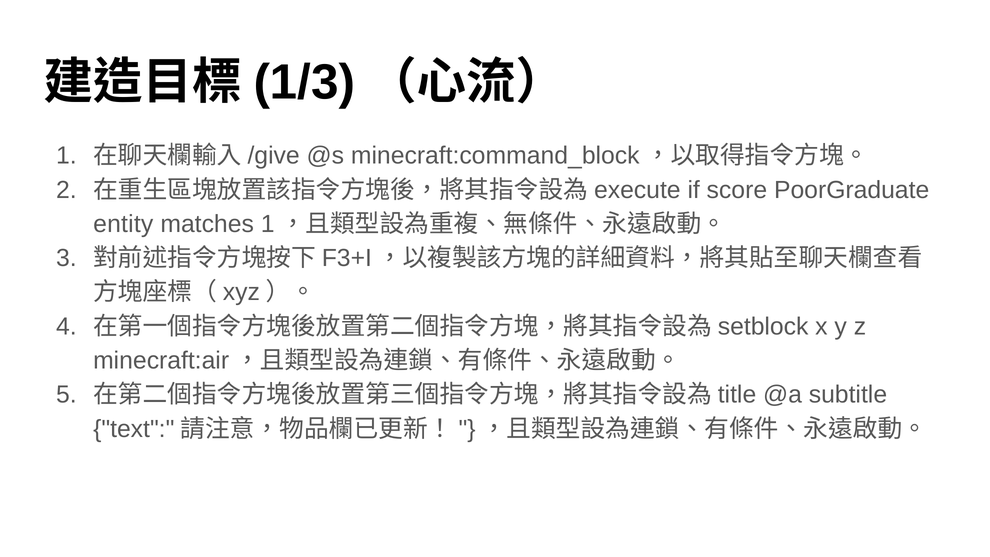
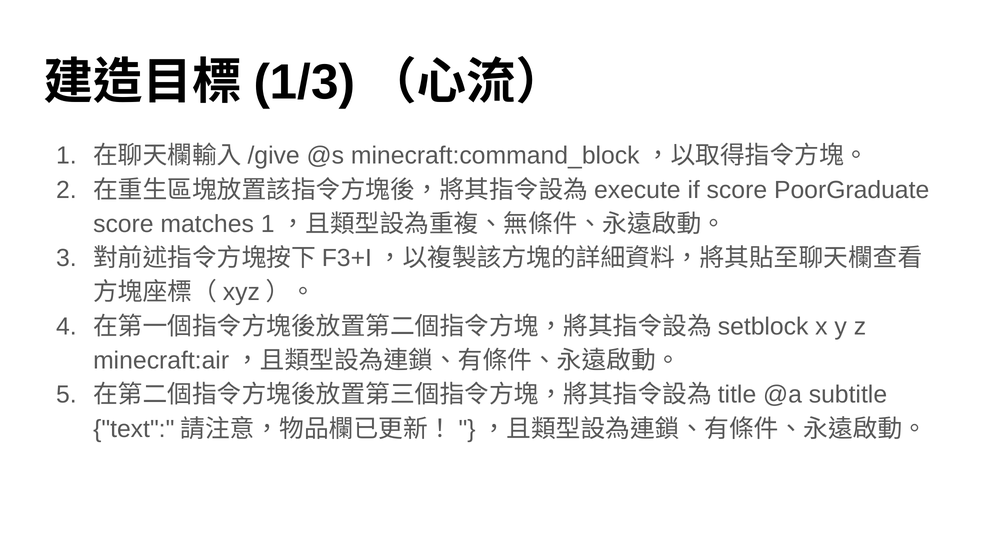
entity at (123, 224): entity -> score
